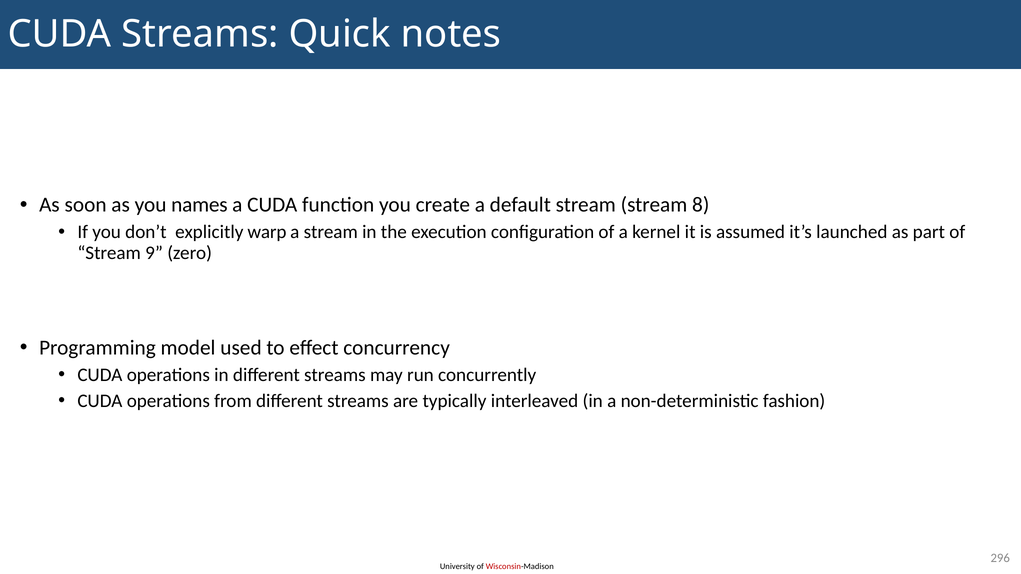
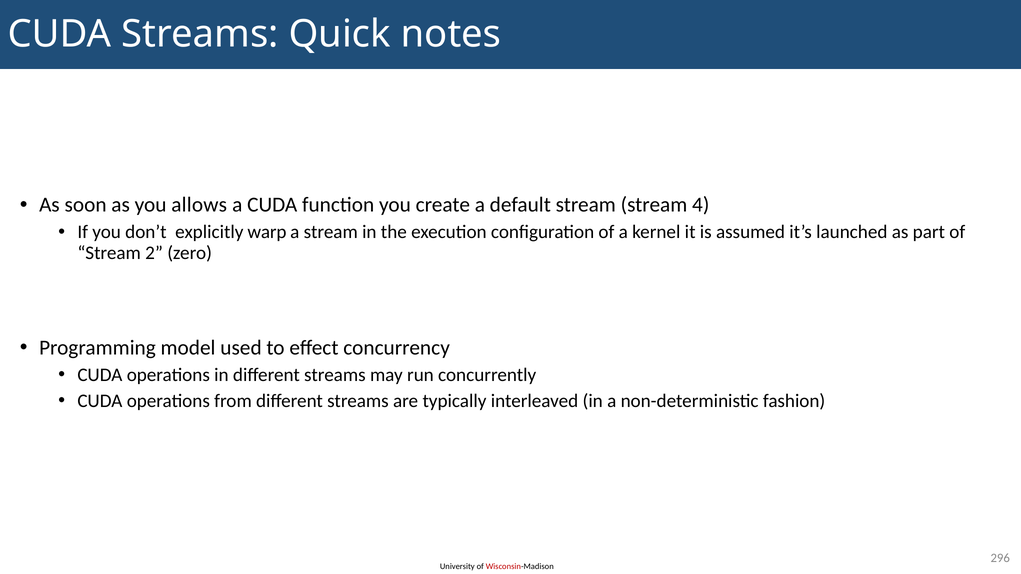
names: names -> allows
8: 8 -> 4
9: 9 -> 2
